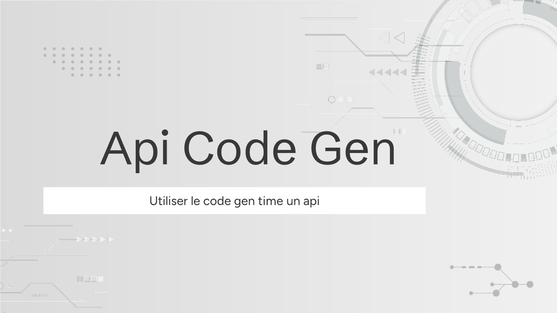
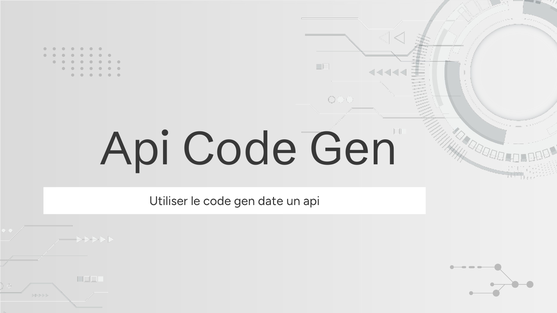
time: time -> date
